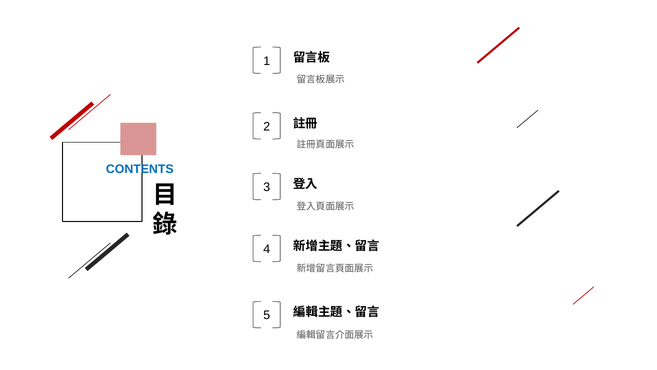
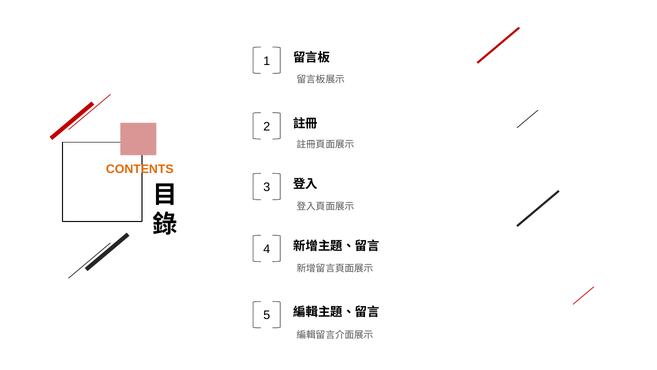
CONTENTS colour: blue -> orange
